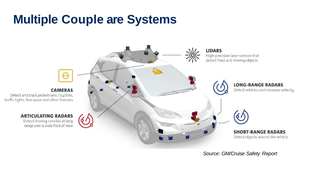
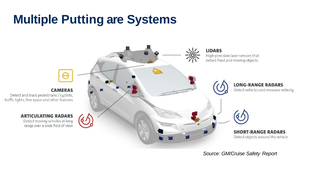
Couple: Couple -> Putting
